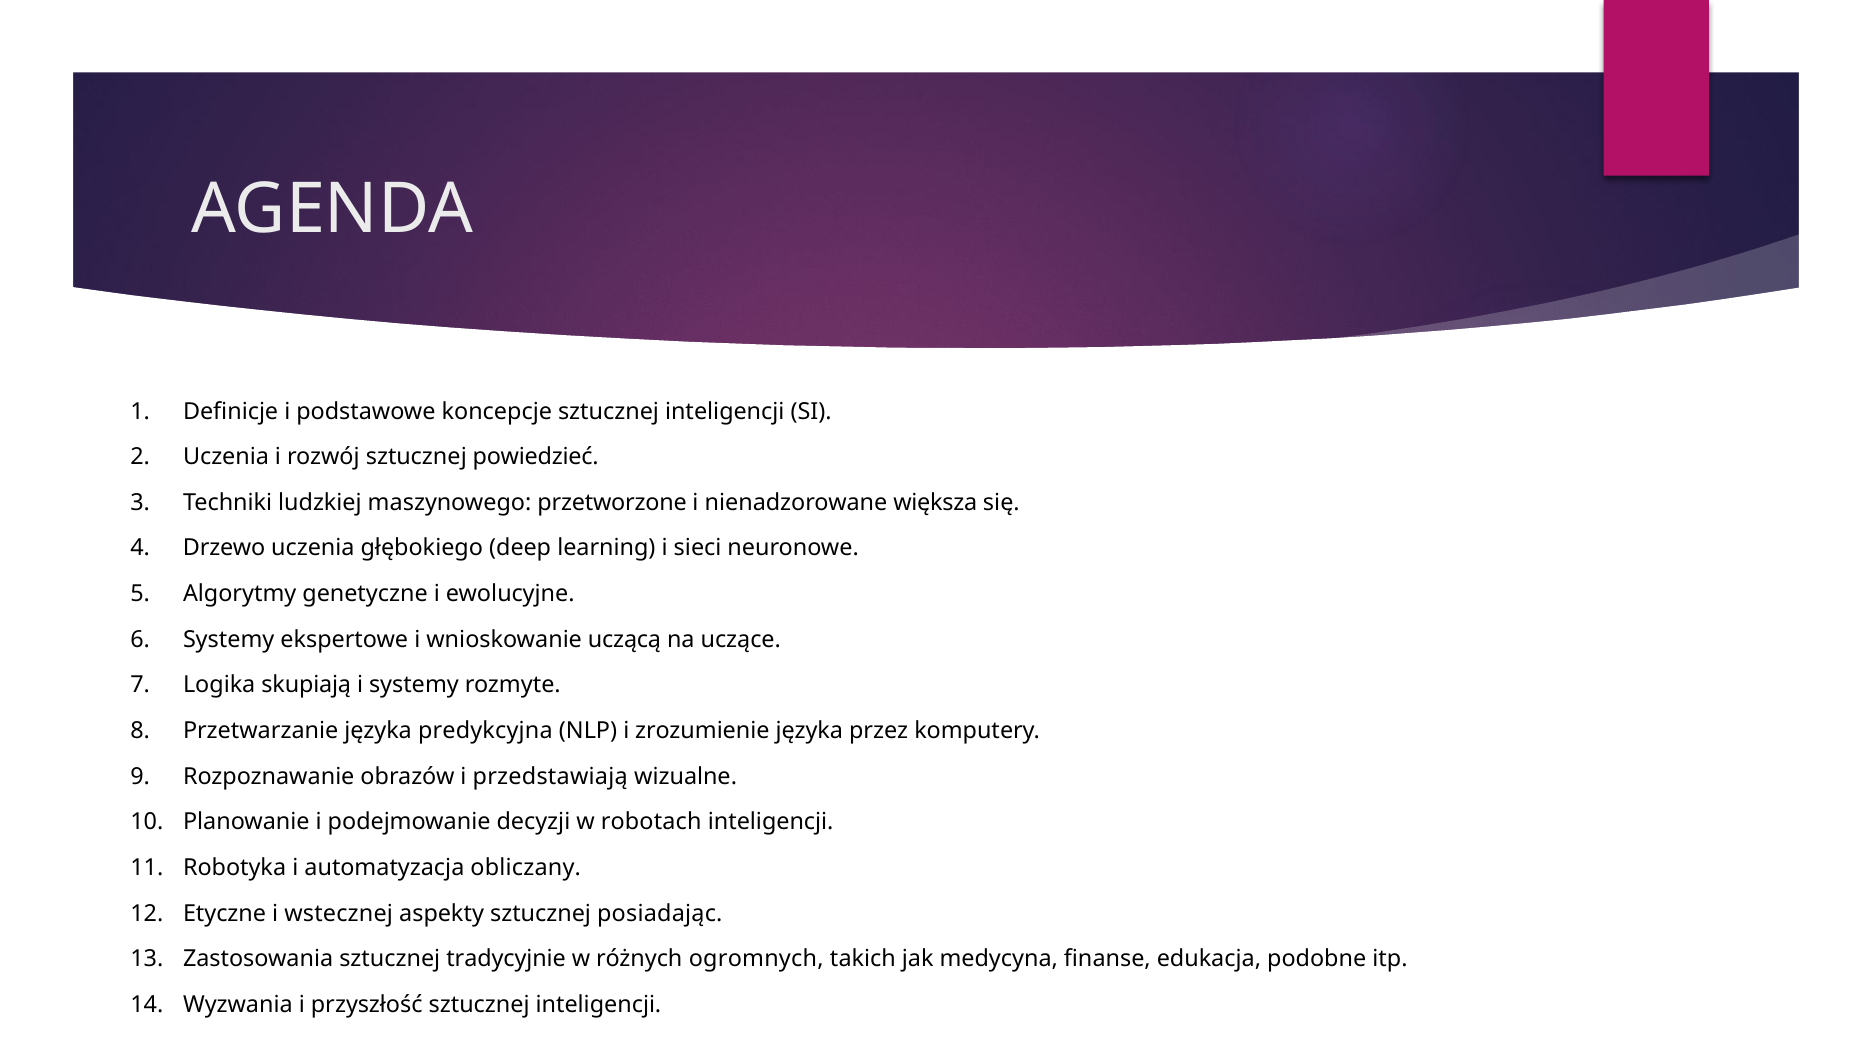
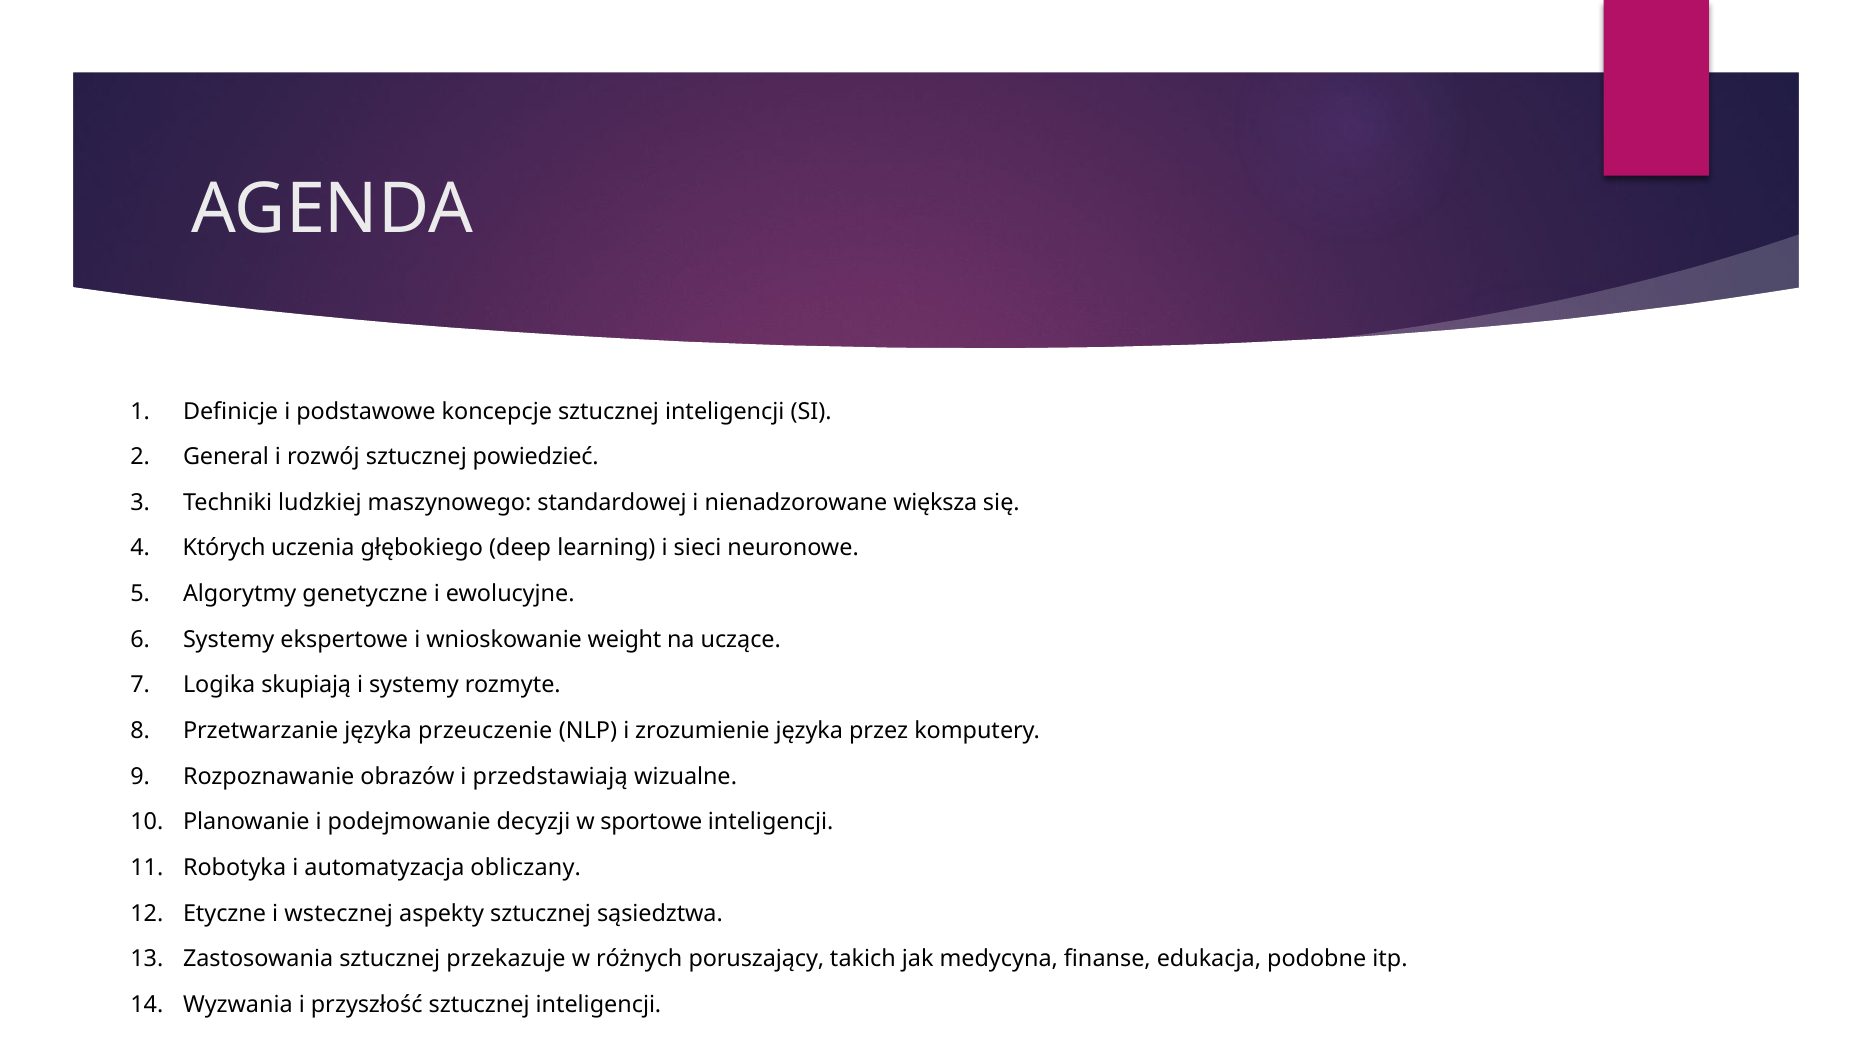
Uczenia at (226, 457): Uczenia -> General
przetworzone: przetworzone -> standardowej
Drzewo: Drzewo -> Których
uczącą: uczącą -> weight
predykcyjna: predykcyjna -> przeuczenie
robotach: robotach -> sportowe
posiadając: posiadając -> sąsiedztwa
tradycyjnie: tradycyjnie -> przekazuje
ogromnych: ogromnych -> poruszający
